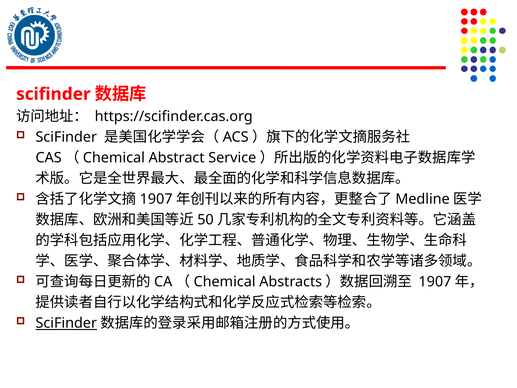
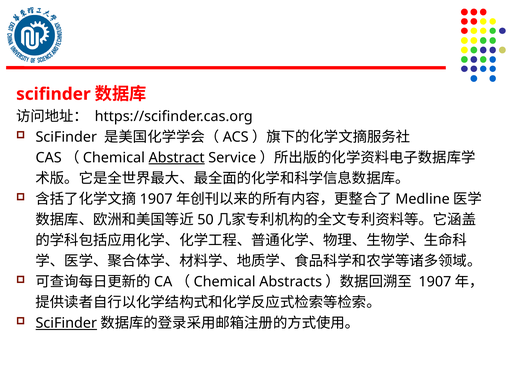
Abstract underline: none -> present
